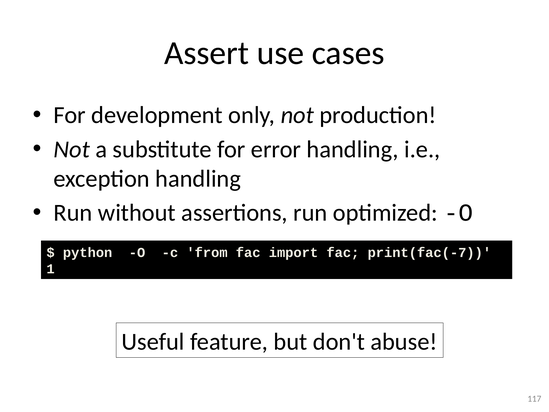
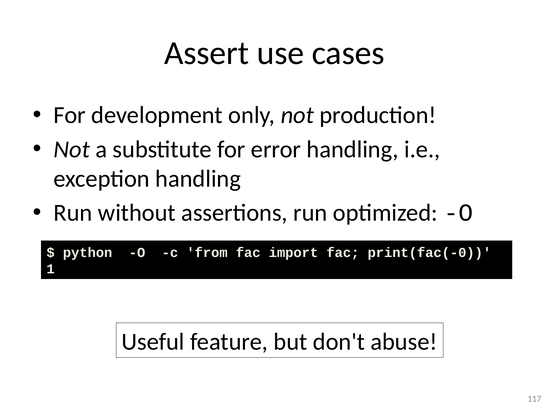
print(fac(-7: print(fac(-7 -> print(fac(-0
